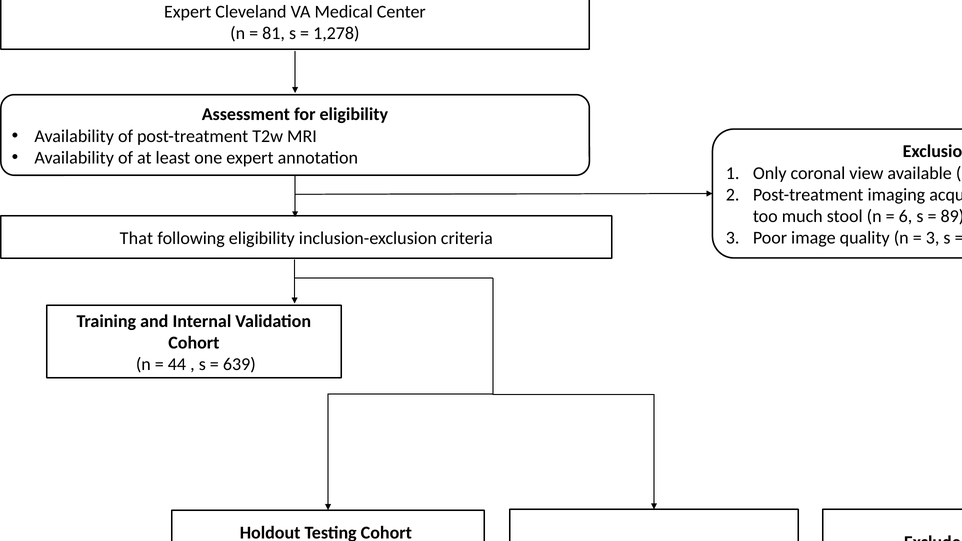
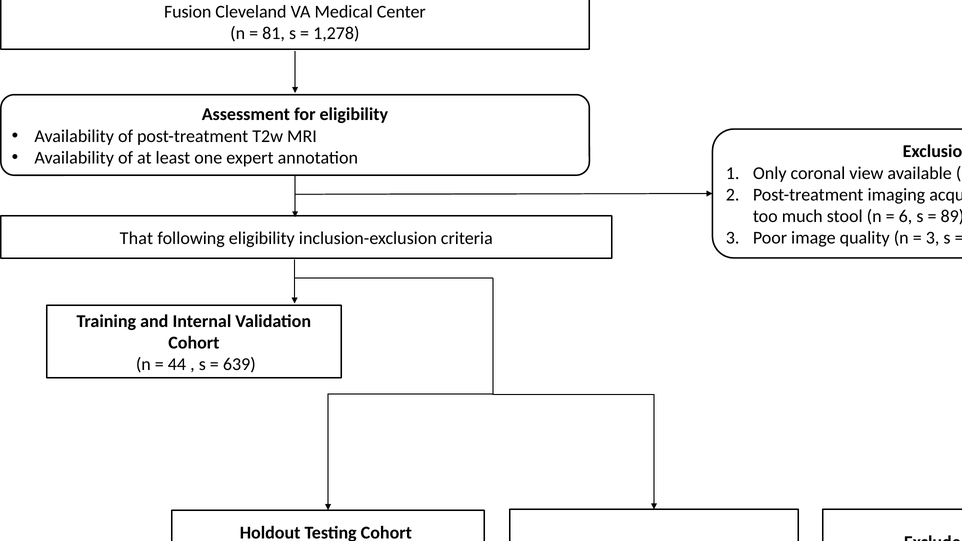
Expert at (188, 12): Expert -> Fusion
